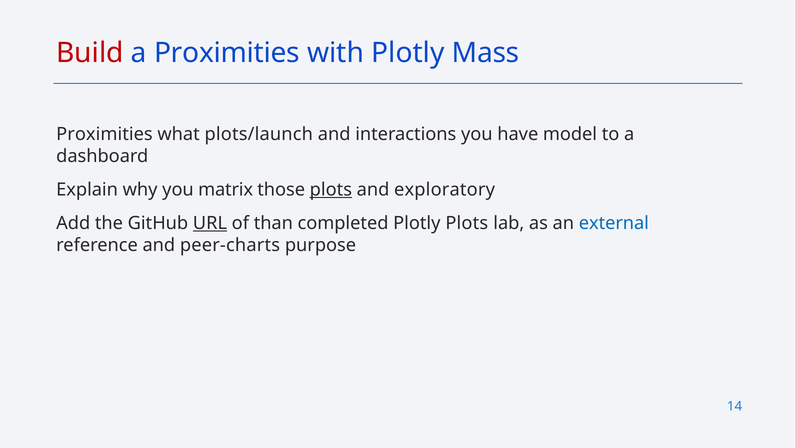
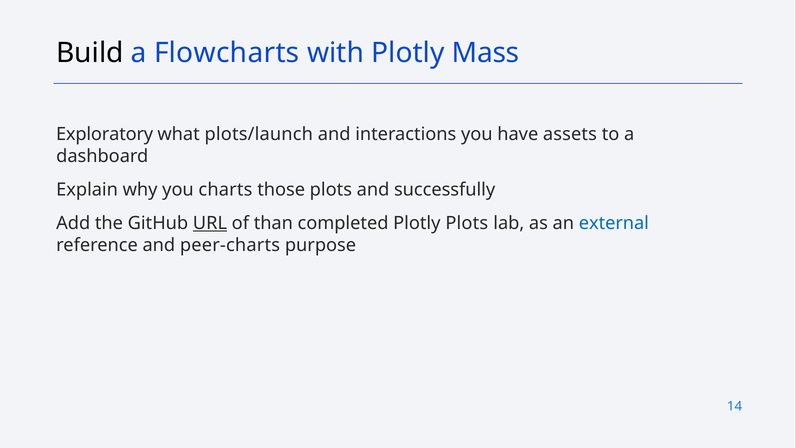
Build colour: red -> black
a Proximities: Proximities -> Flowcharts
Proximities at (104, 134): Proximities -> Exploratory
model: model -> assets
matrix: matrix -> charts
plots at (331, 190) underline: present -> none
exploratory: exploratory -> successfully
